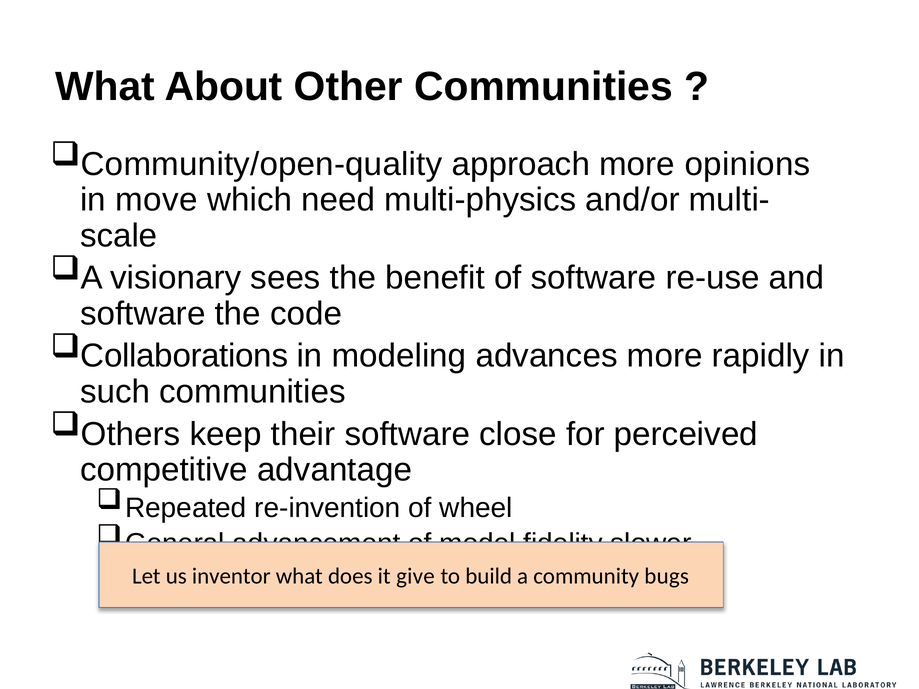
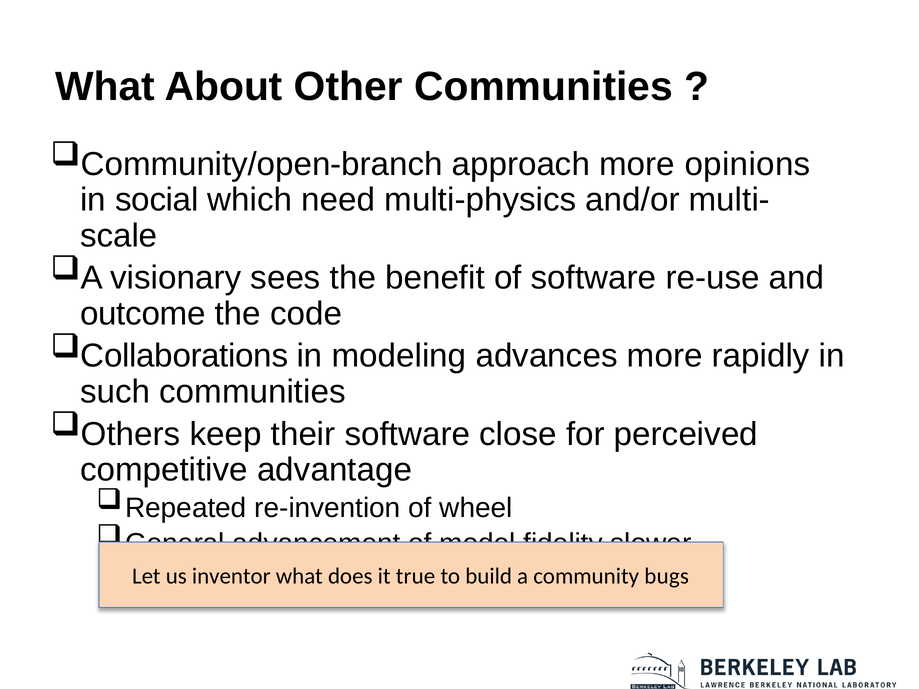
Community/open-quality: Community/open-quality -> Community/open-branch
move: move -> social
software at (143, 314): software -> outcome
give: give -> true
